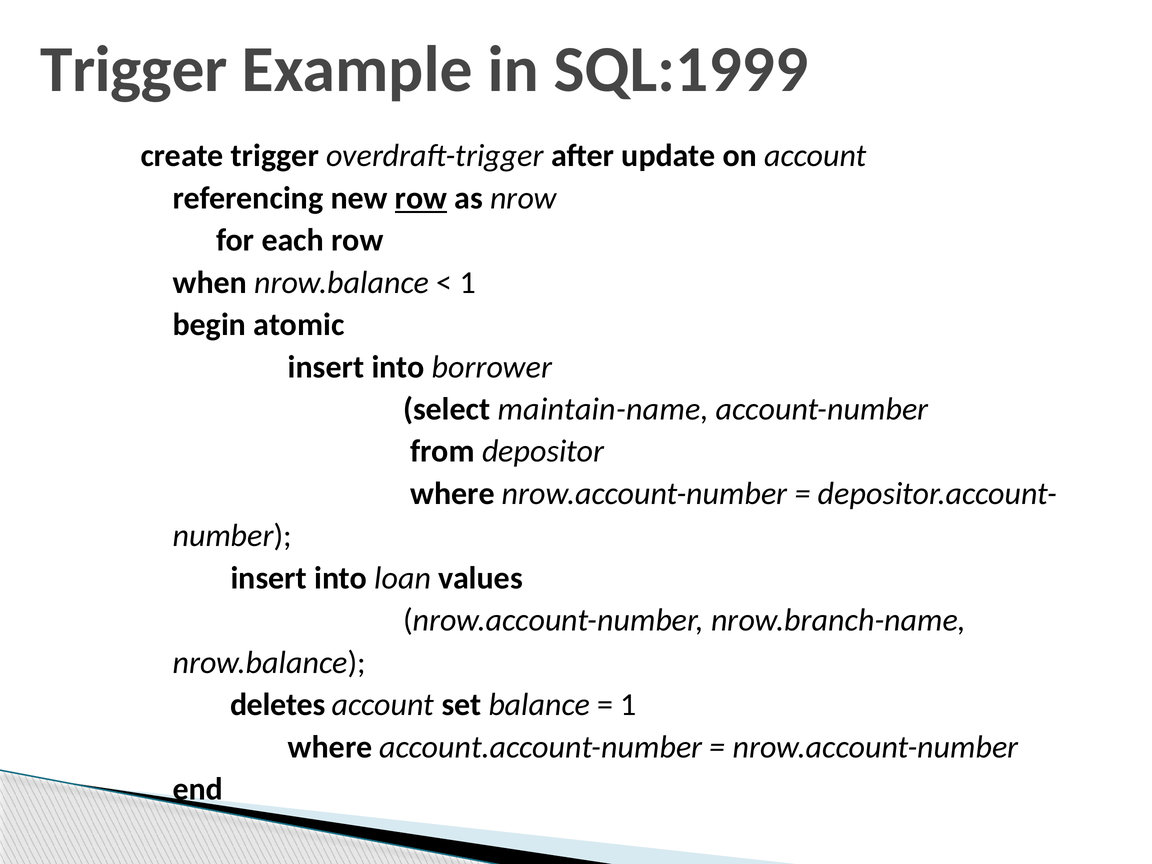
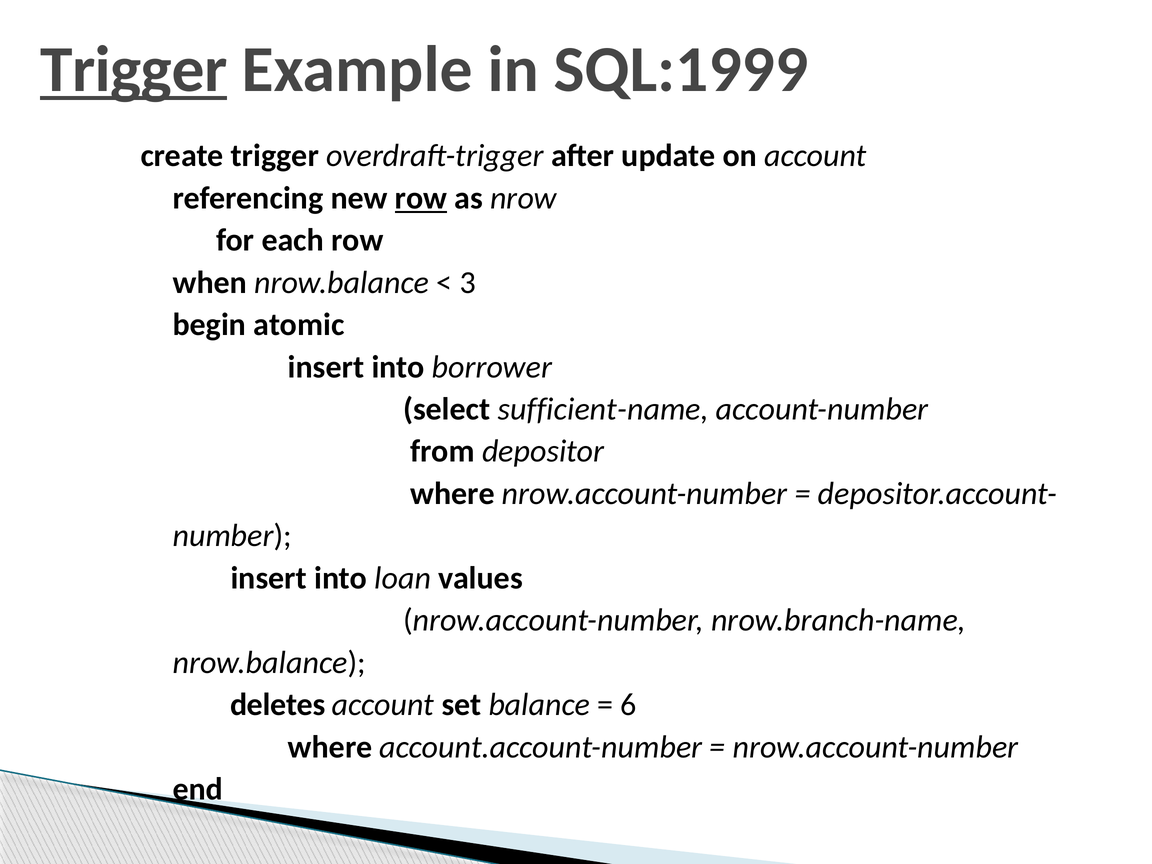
Trigger at (134, 70) underline: none -> present
1 at (468, 283): 1 -> 3
maintain-name: maintain-name -> sufficient-name
1 at (629, 705): 1 -> 6
